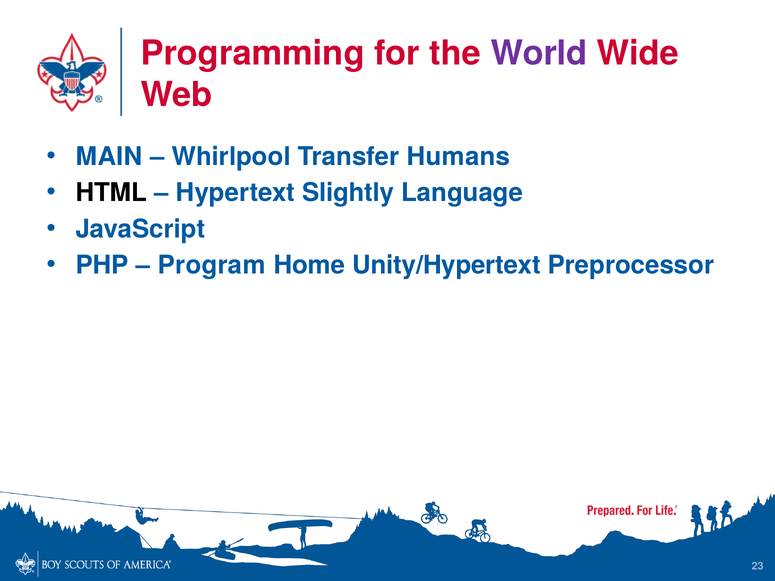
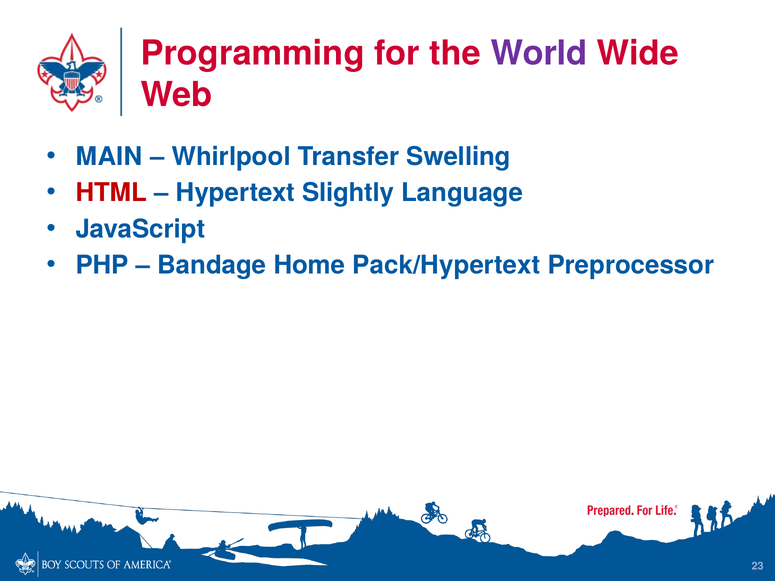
Humans: Humans -> Swelling
HTML colour: black -> red
Program: Program -> Bandage
Unity/Hypertext: Unity/Hypertext -> Pack/Hypertext
